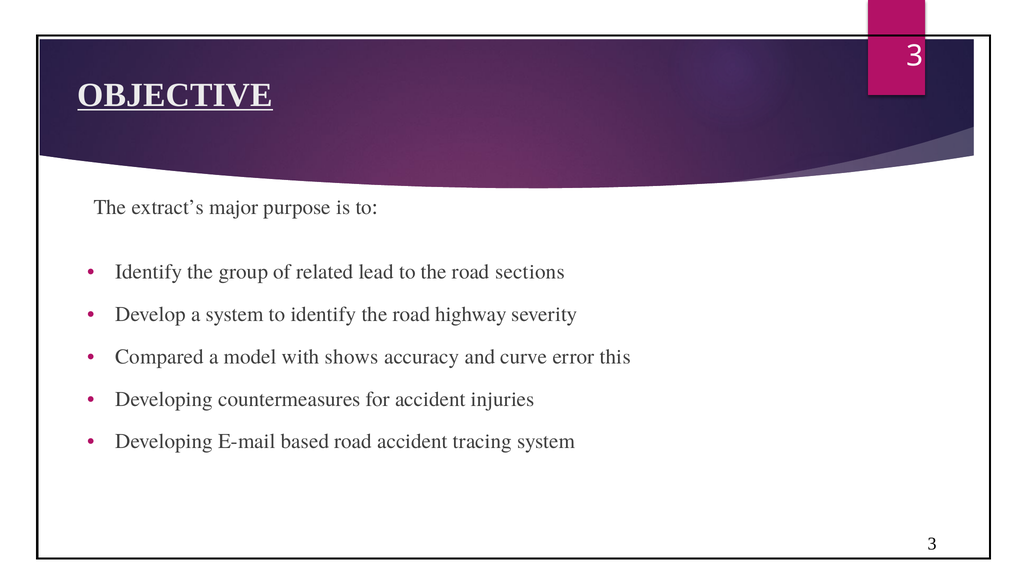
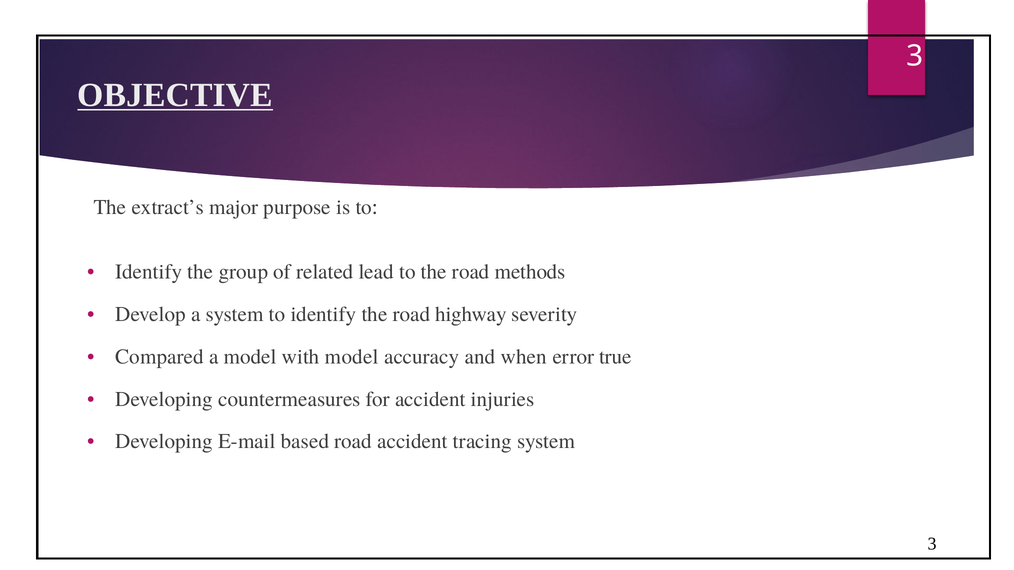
sections: sections -> methods
with shows: shows -> model
curve: curve -> when
this: this -> true
